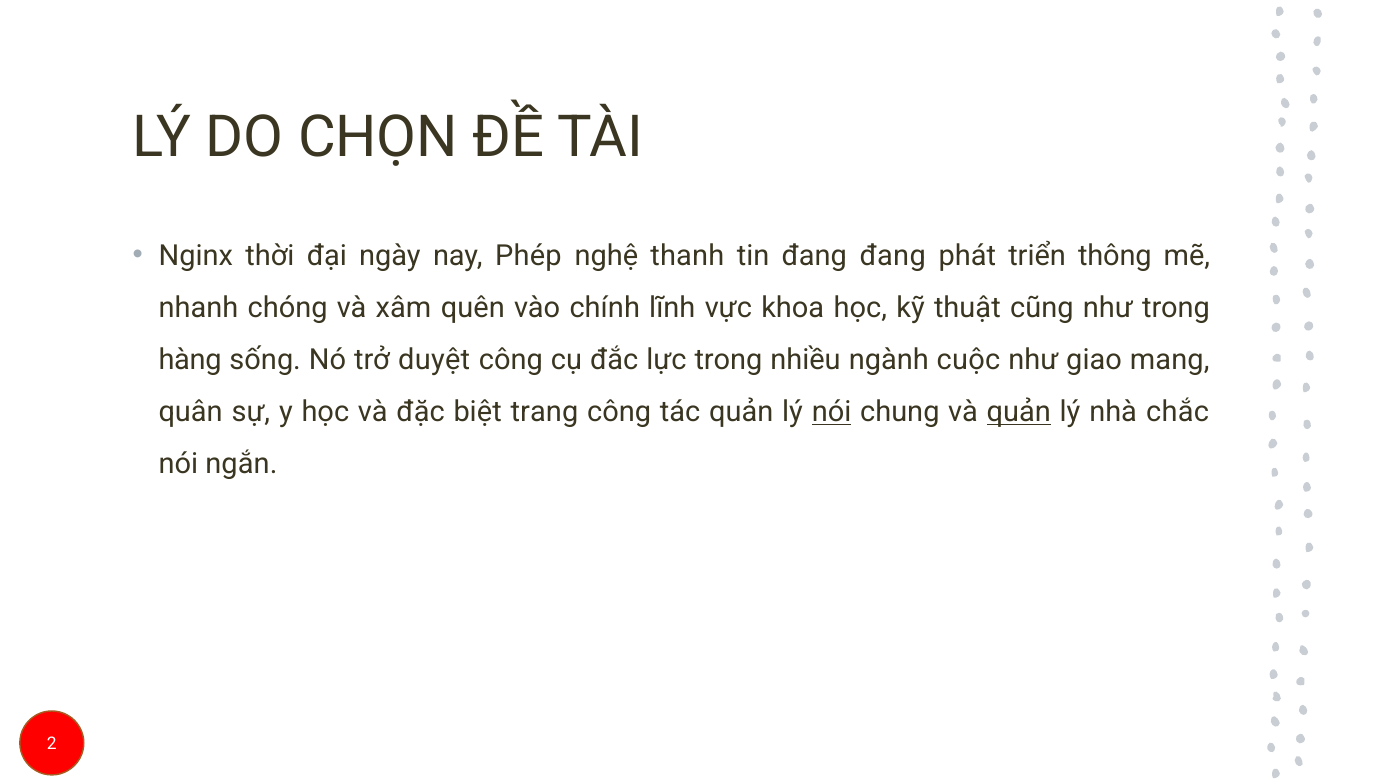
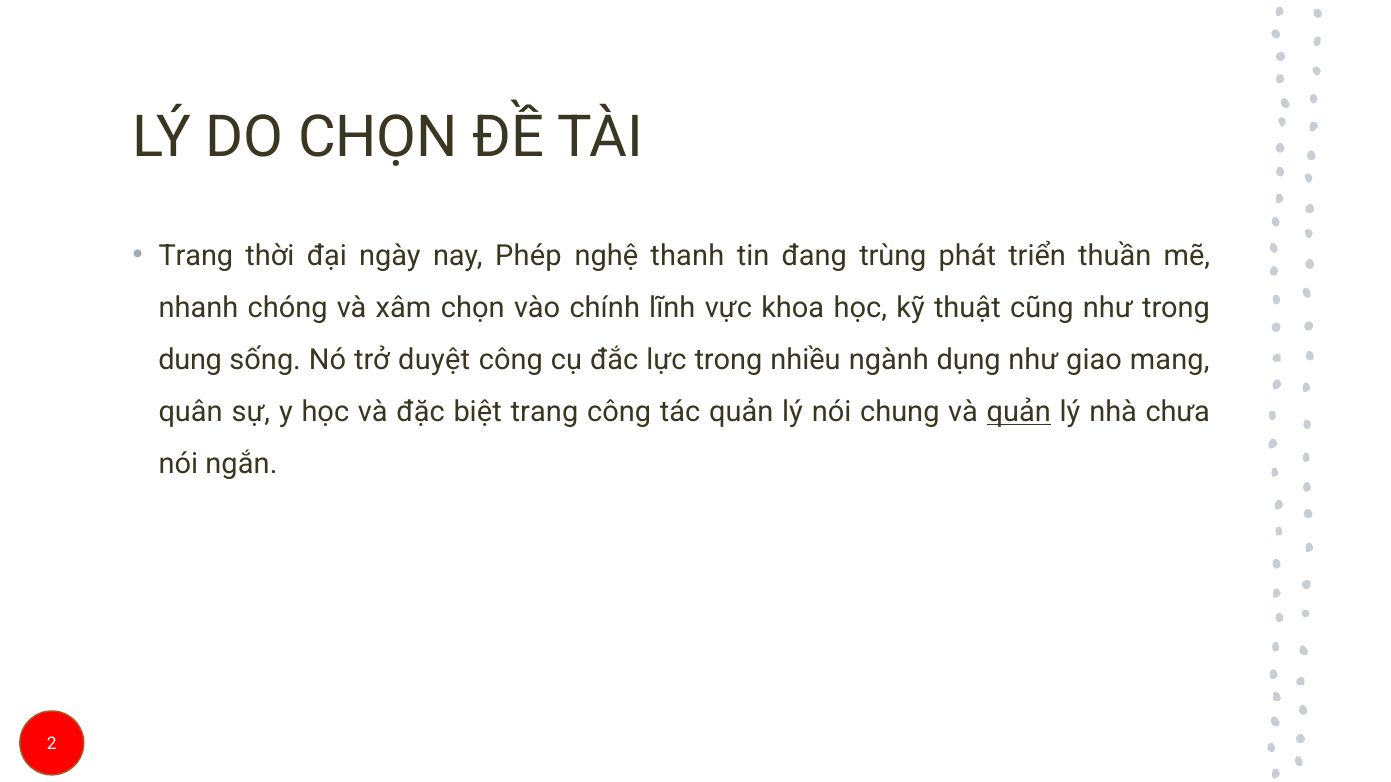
Nginx at (196, 256): Nginx -> Trang
đang đang: đang -> trùng
thông: thông -> thuần
xâm quên: quên -> chọn
hàng: hàng -> dung
cuộc: cuộc -> dụng
nói at (832, 412) underline: present -> none
chắc: chắc -> chưa
